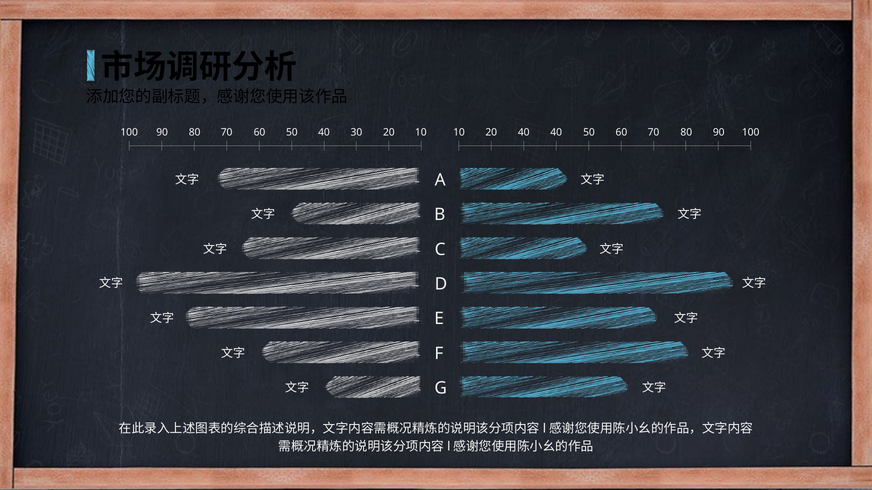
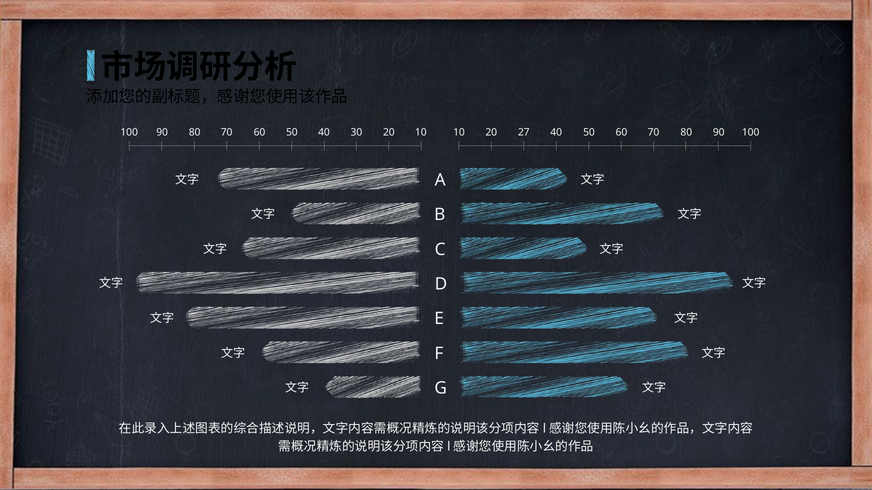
20 40: 40 -> 27
